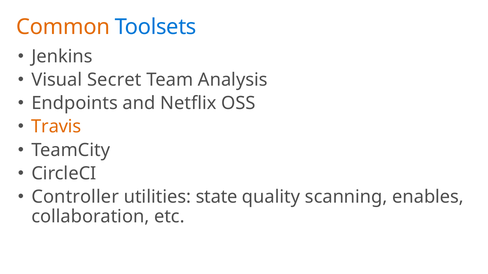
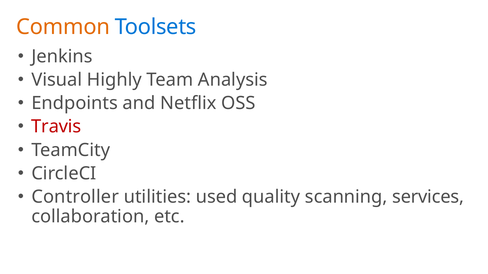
Secret: Secret -> Highly
Travis colour: orange -> red
state: state -> used
enables: enables -> services
